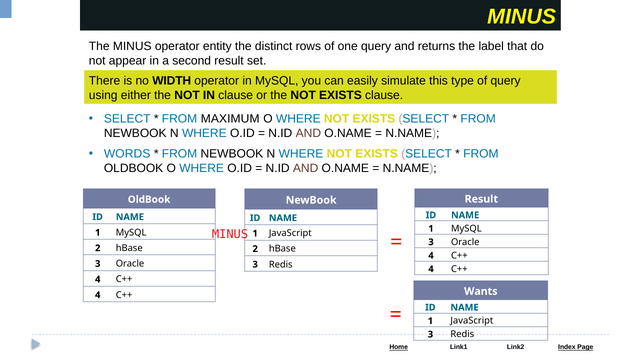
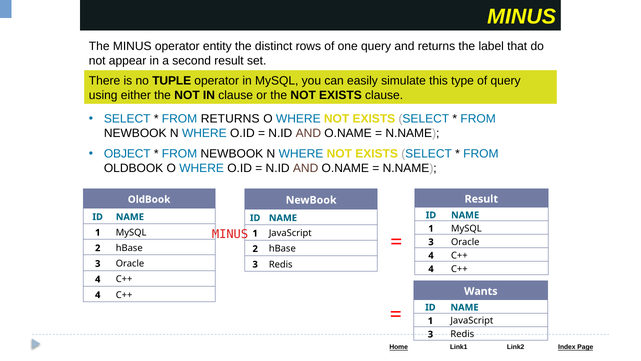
WIDTH: WIDTH -> TUPLE
FROM MAXIMUM: MAXIMUM -> RETURNS
WORDS: WORDS -> OBJECT
